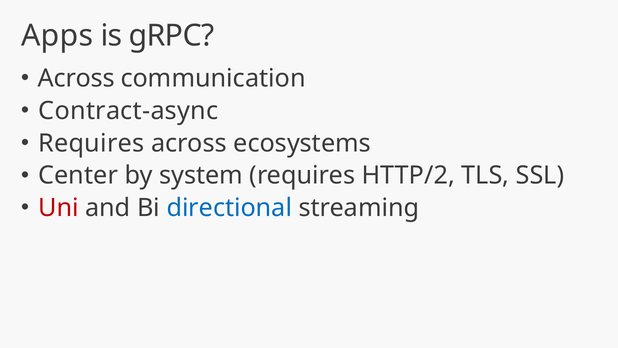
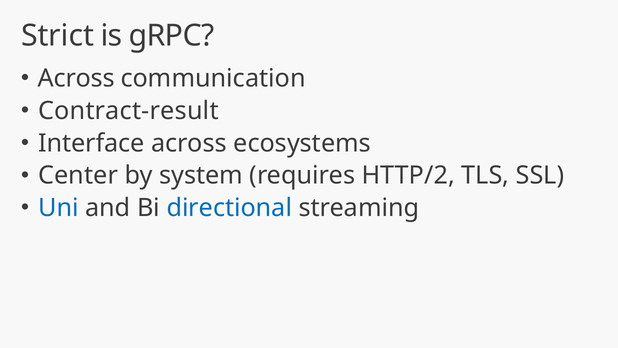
Apps: Apps -> Strict
Contract-async: Contract-async -> Contract-result
Requires at (91, 143): Requires -> Interface
Uni colour: red -> blue
